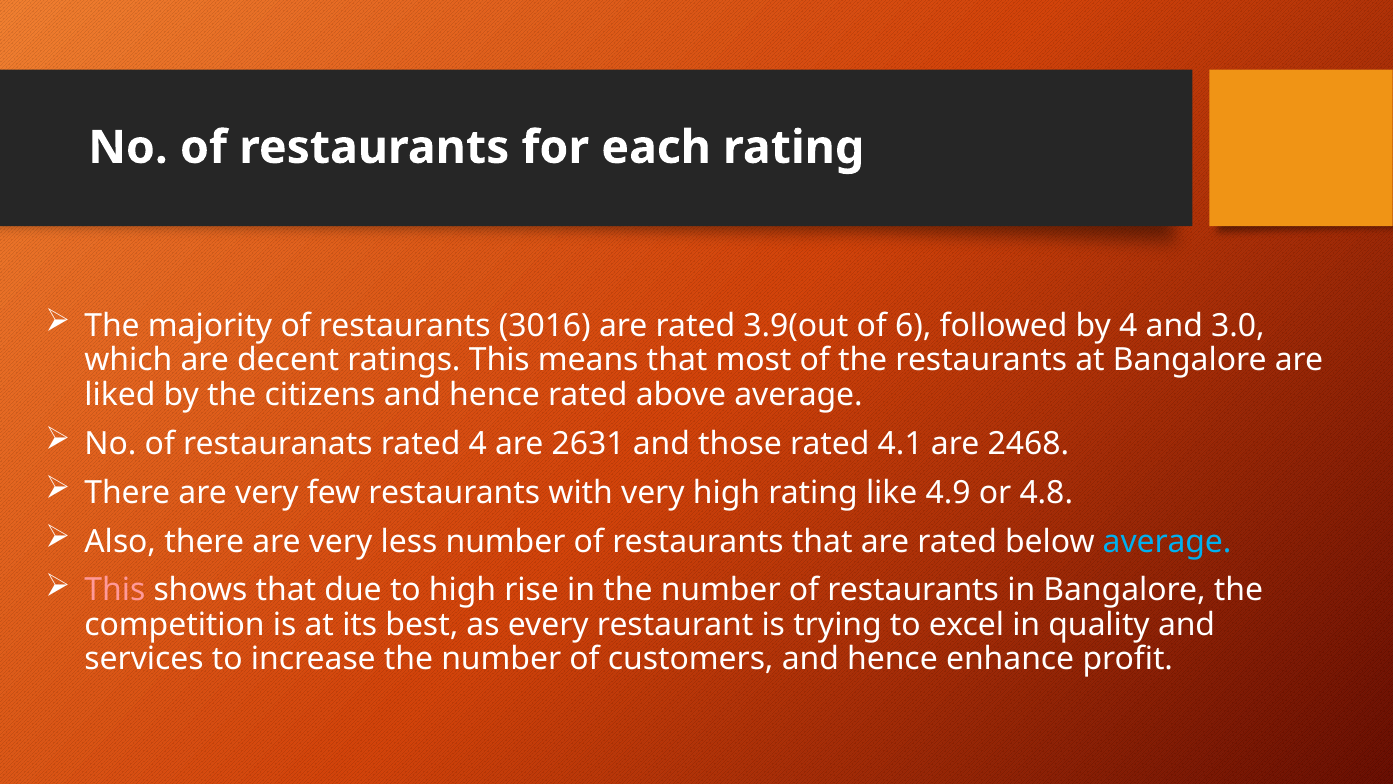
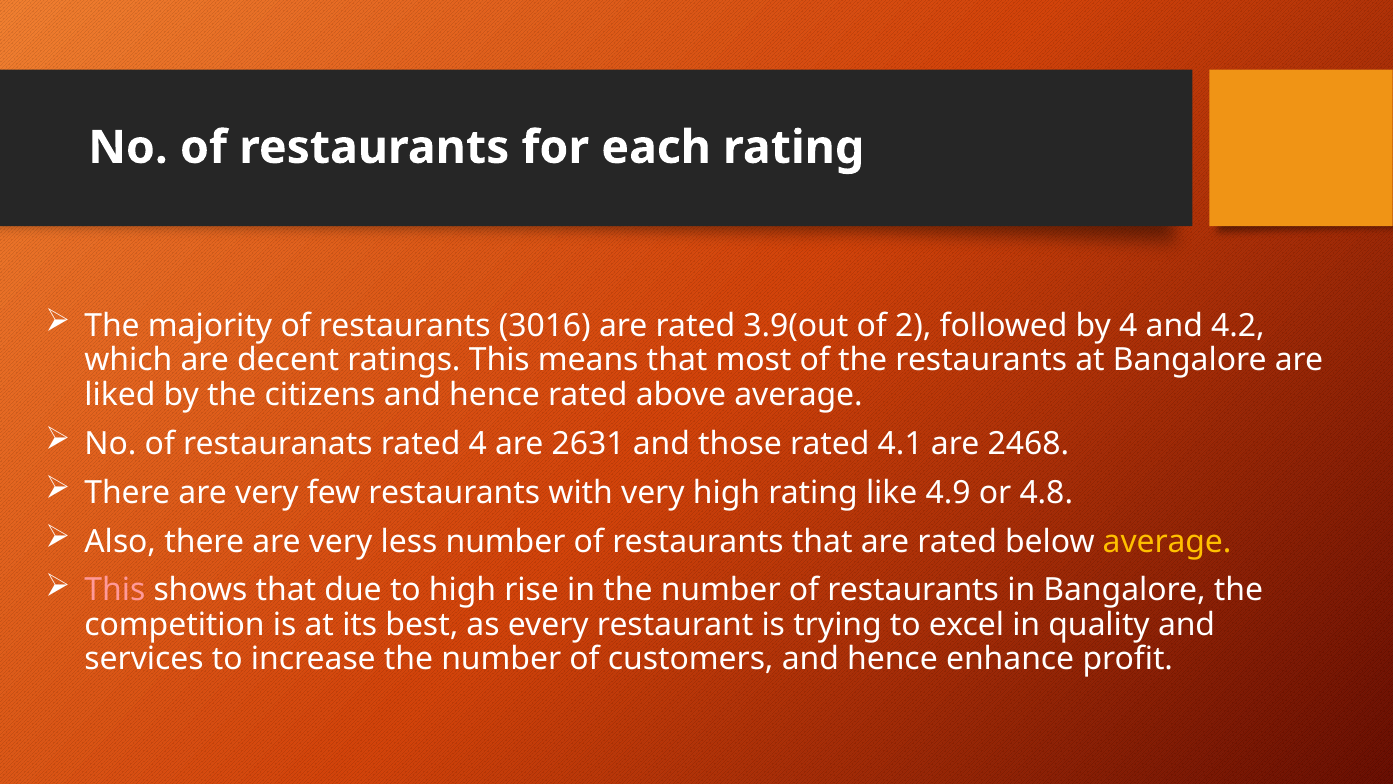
6: 6 -> 2
3.0: 3.0 -> 4.2
average at (1167, 541) colour: light blue -> yellow
